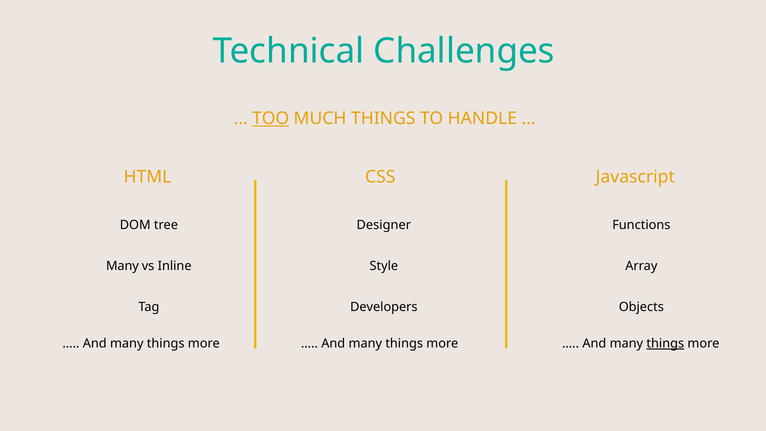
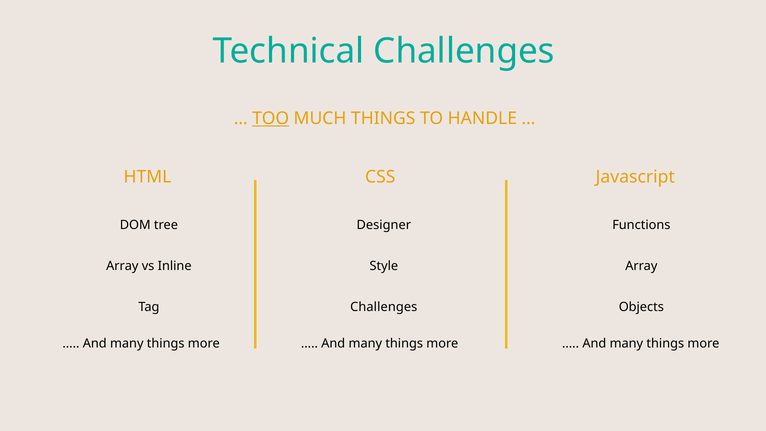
Many at (122, 266): Many -> Array
Developers at (384, 307): Developers -> Challenges
things at (665, 343) underline: present -> none
